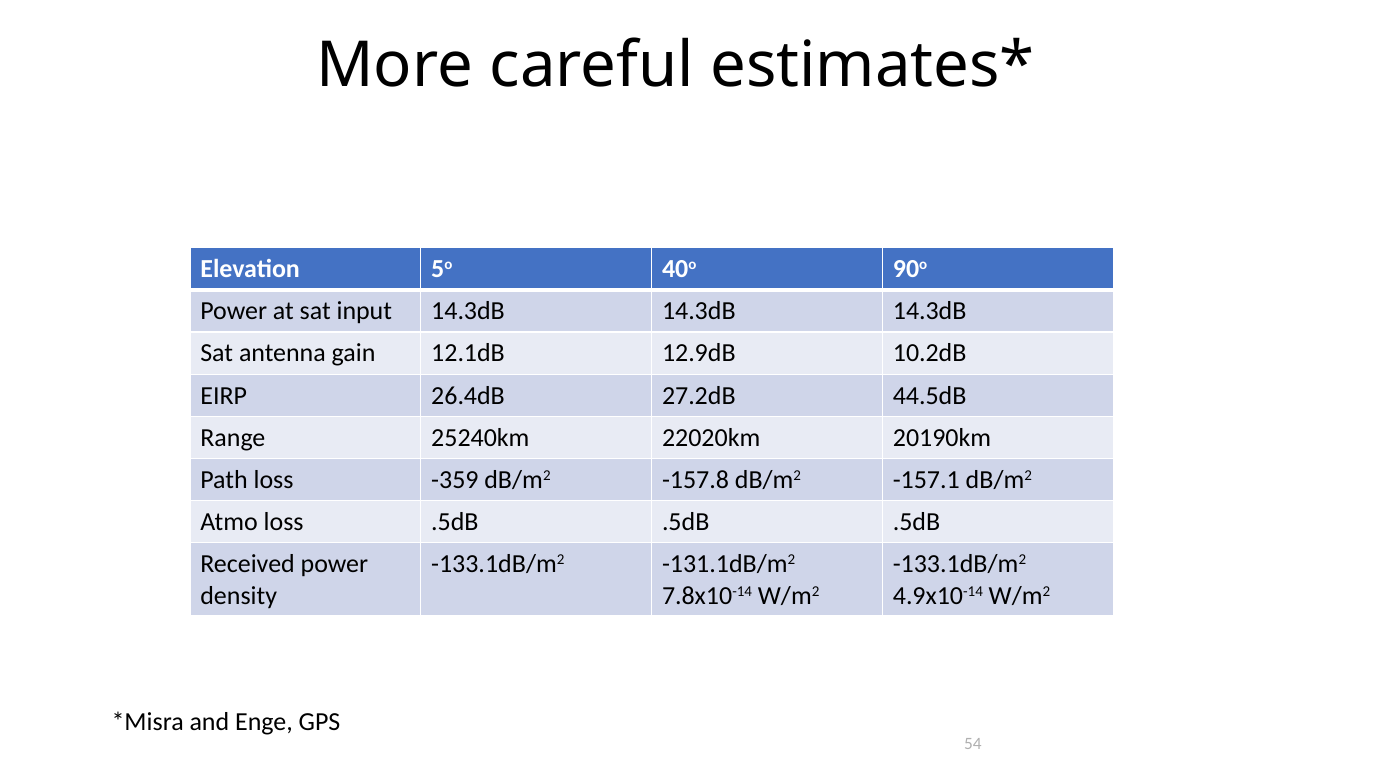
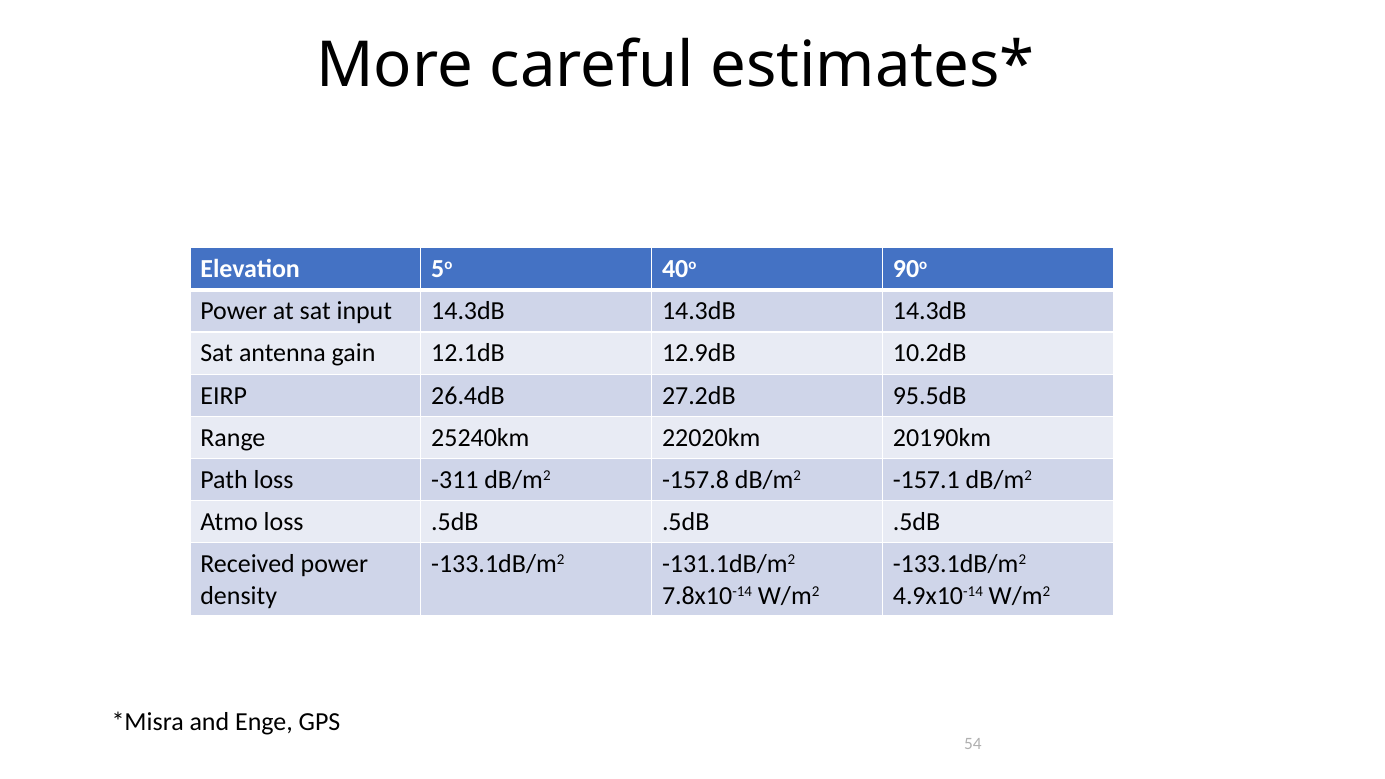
44.5dB: 44.5dB -> 95.5dB
-359: -359 -> -311
